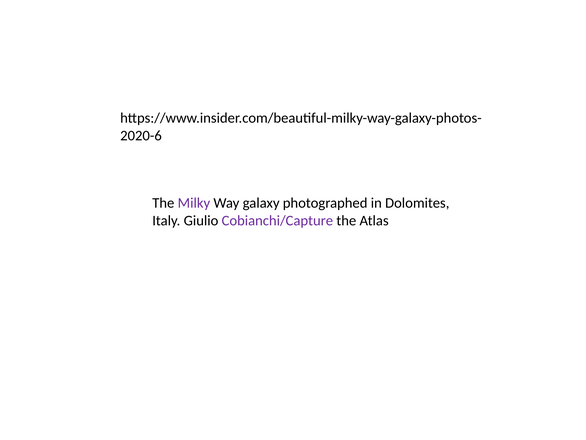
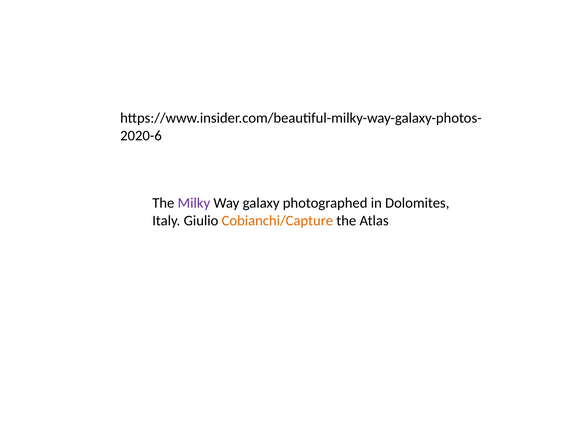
Cobianchi/Capture colour: purple -> orange
